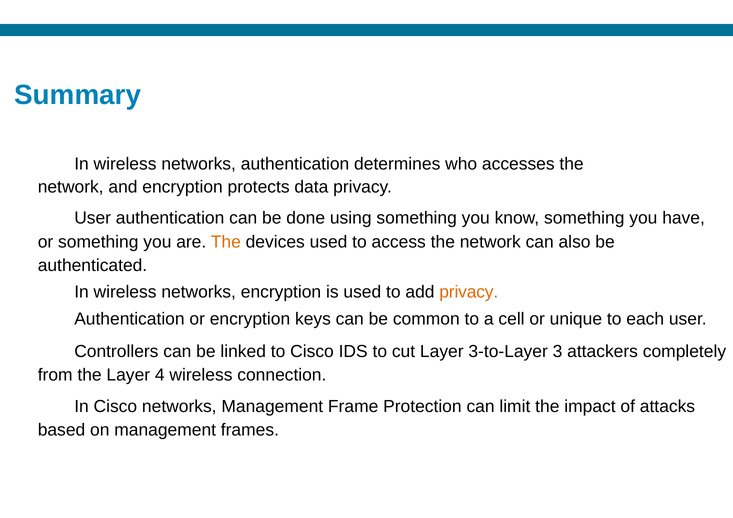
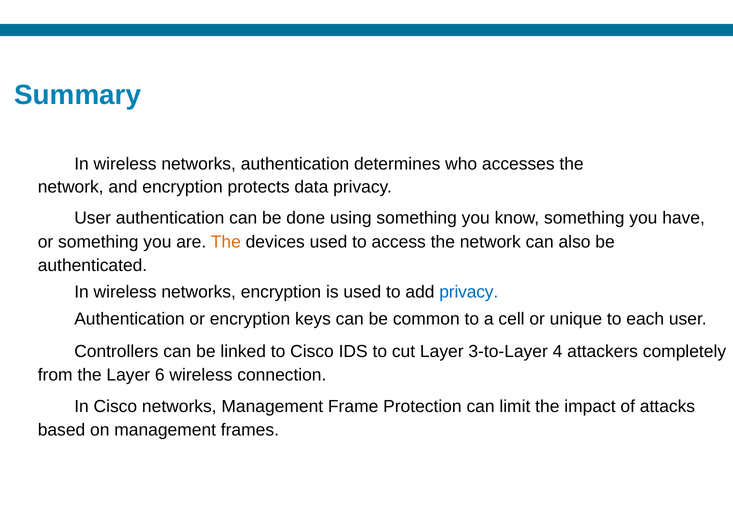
privacy at (469, 292) colour: orange -> blue
3: 3 -> 4
4: 4 -> 6
